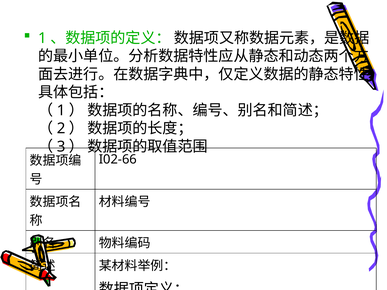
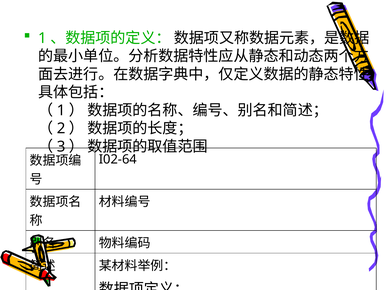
I02-66: I02-66 -> I02-64
